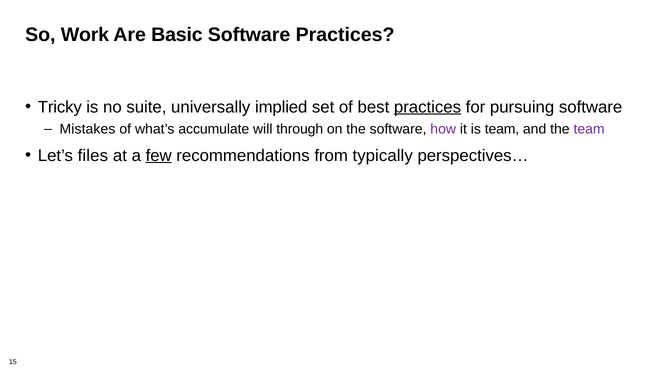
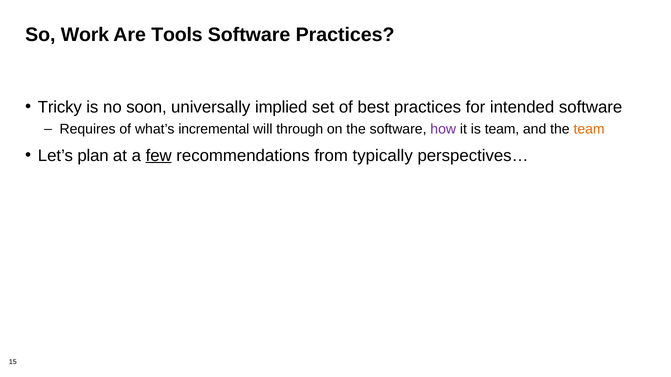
Basic: Basic -> Tools
suite: suite -> soon
practices at (427, 107) underline: present -> none
pursuing: pursuing -> intended
Mistakes: Mistakes -> Requires
accumulate: accumulate -> incremental
team at (589, 129) colour: purple -> orange
files: files -> plan
